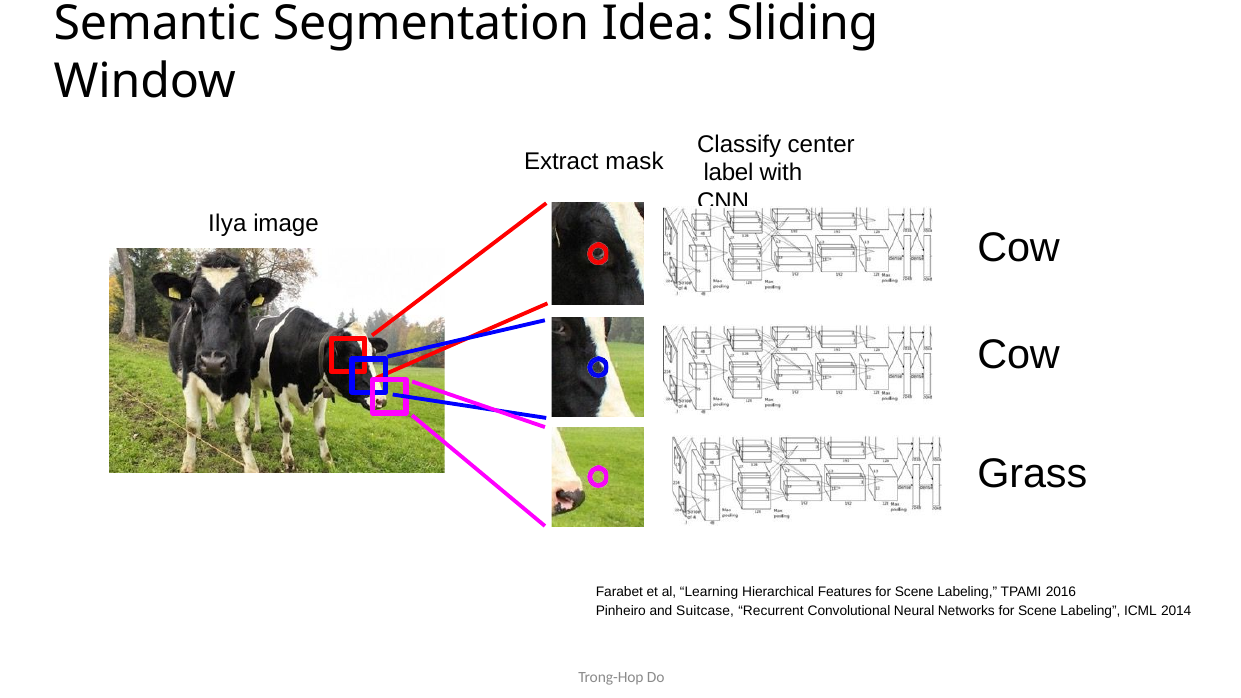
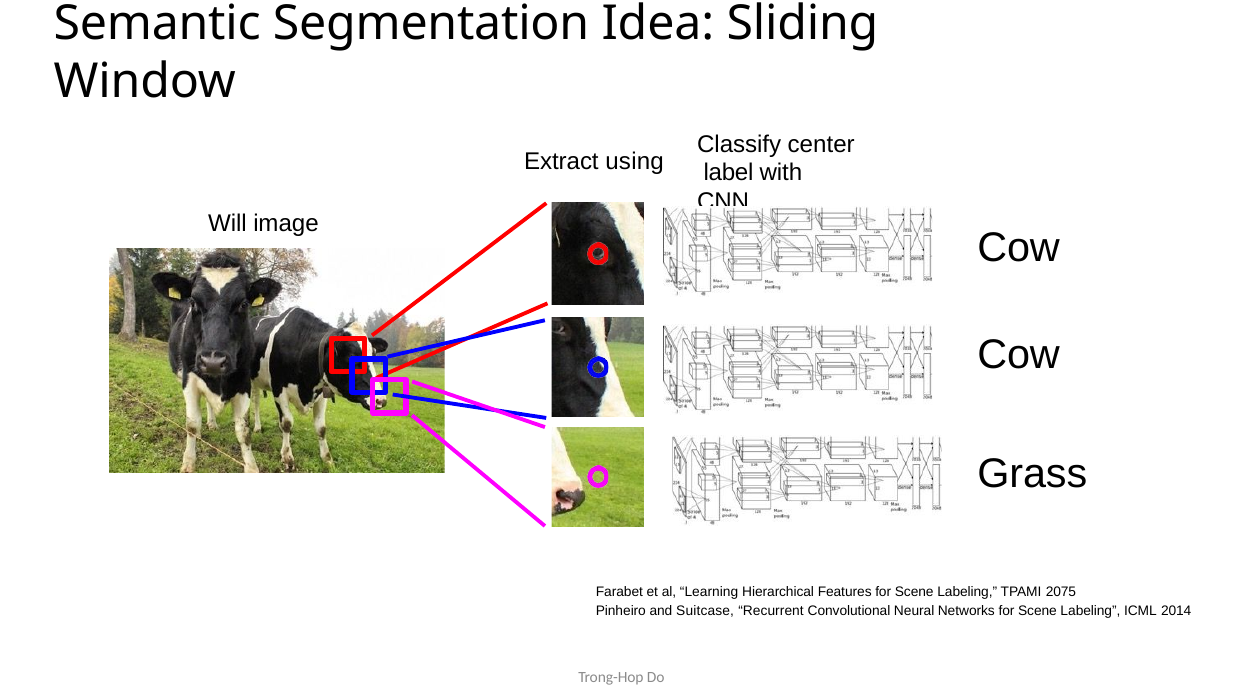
mask: mask -> using
Ilya: Ilya -> Will
2016: 2016 -> 2075
